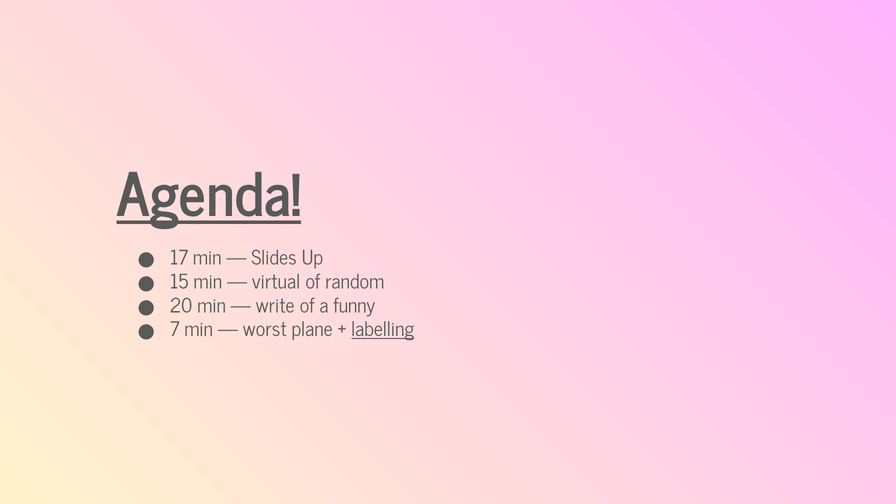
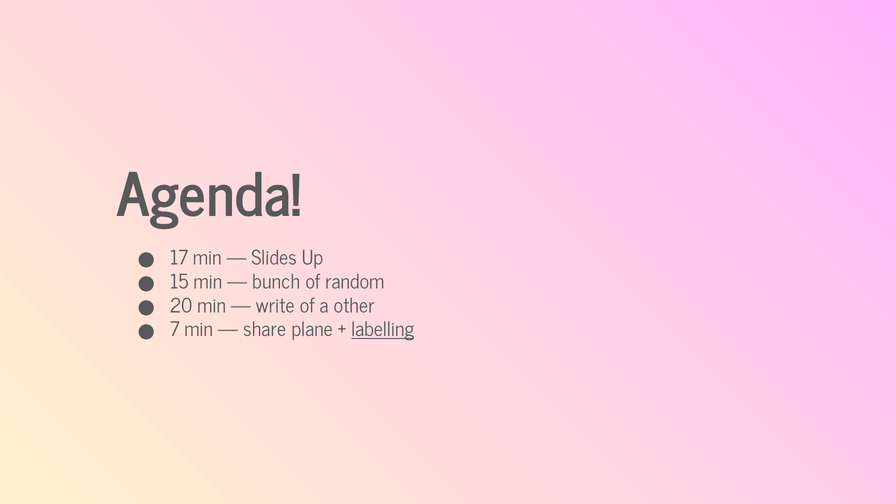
Agenda underline: present -> none
virtual: virtual -> bunch
funny: funny -> other
worst: worst -> share
